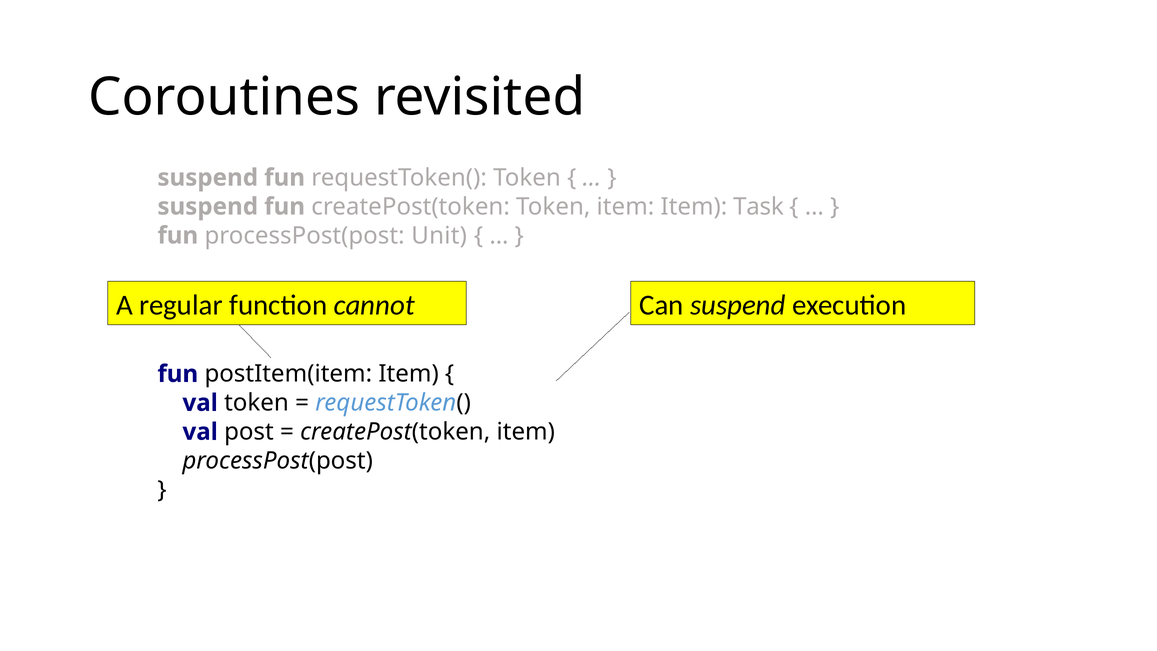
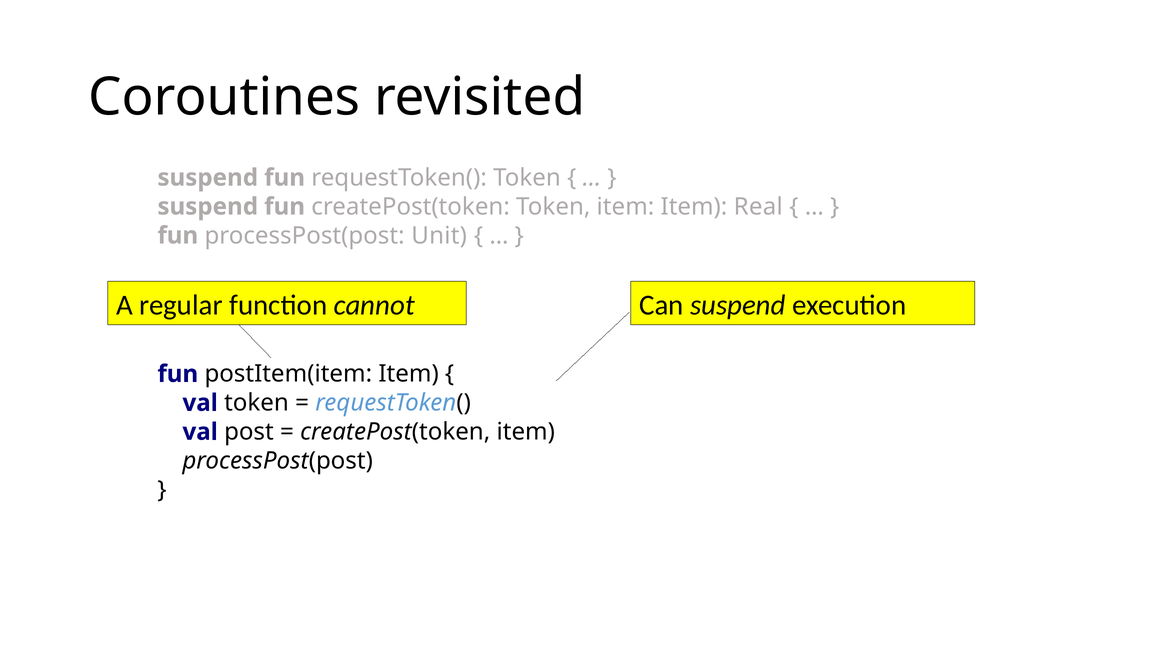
Task: Task -> Real
